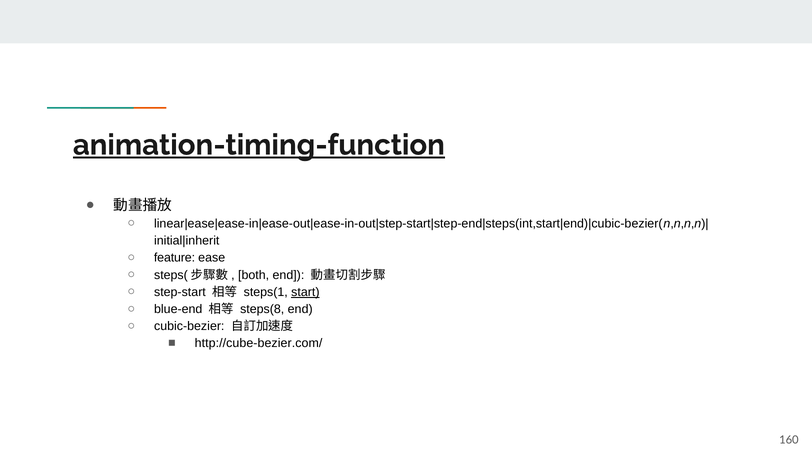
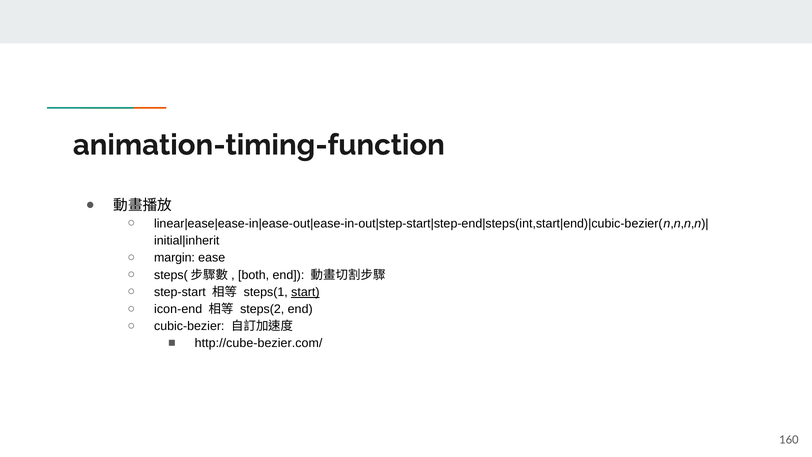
animation-timing-function underline: present -> none
feature: feature -> margin
blue-end: blue-end -> icon-end
steps(8: steps(8 -> steps(2
